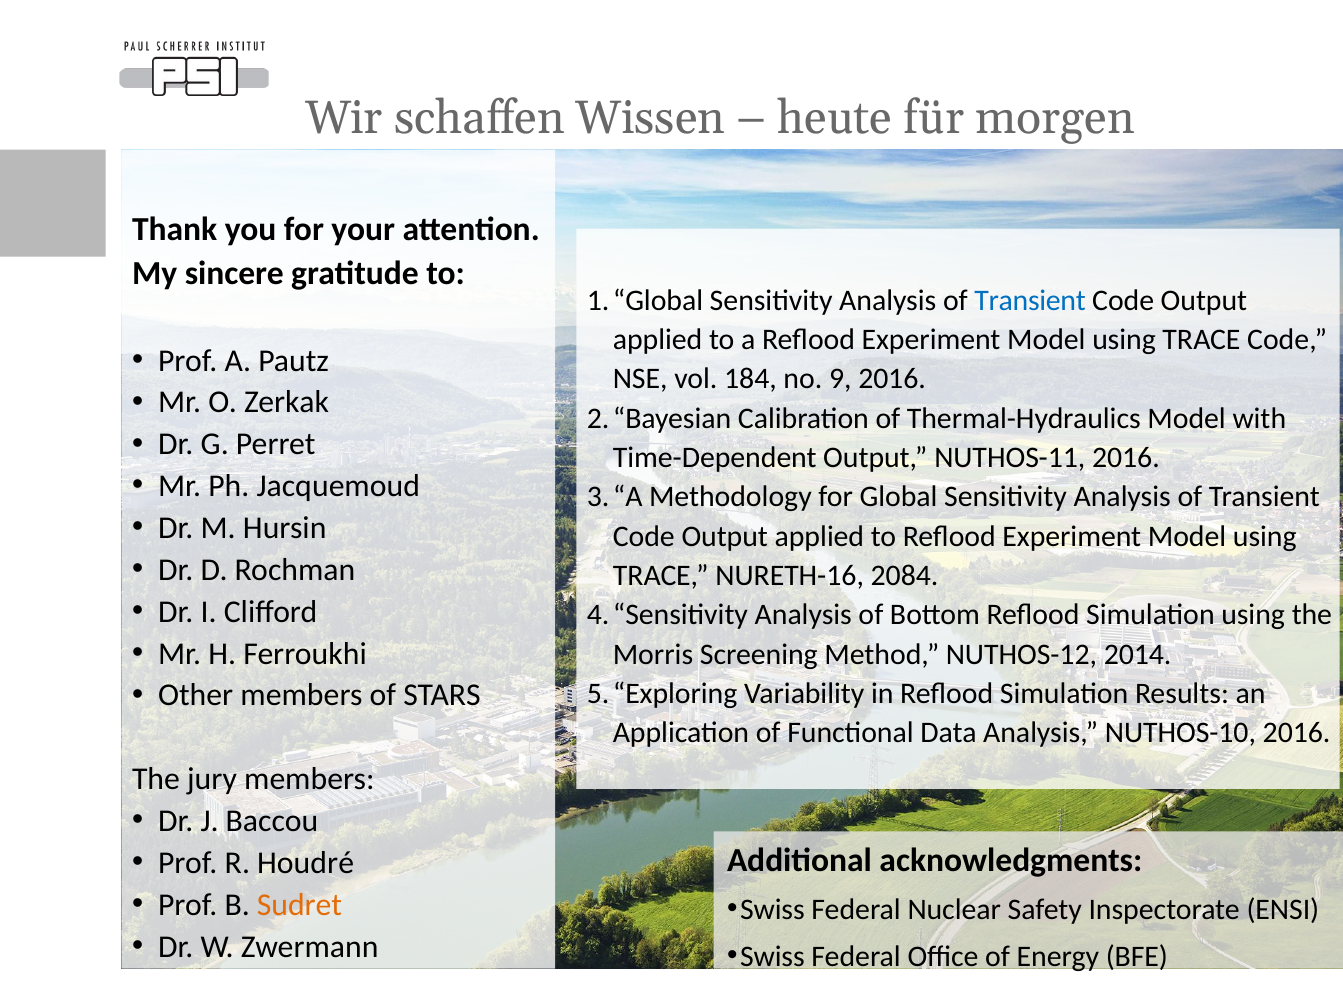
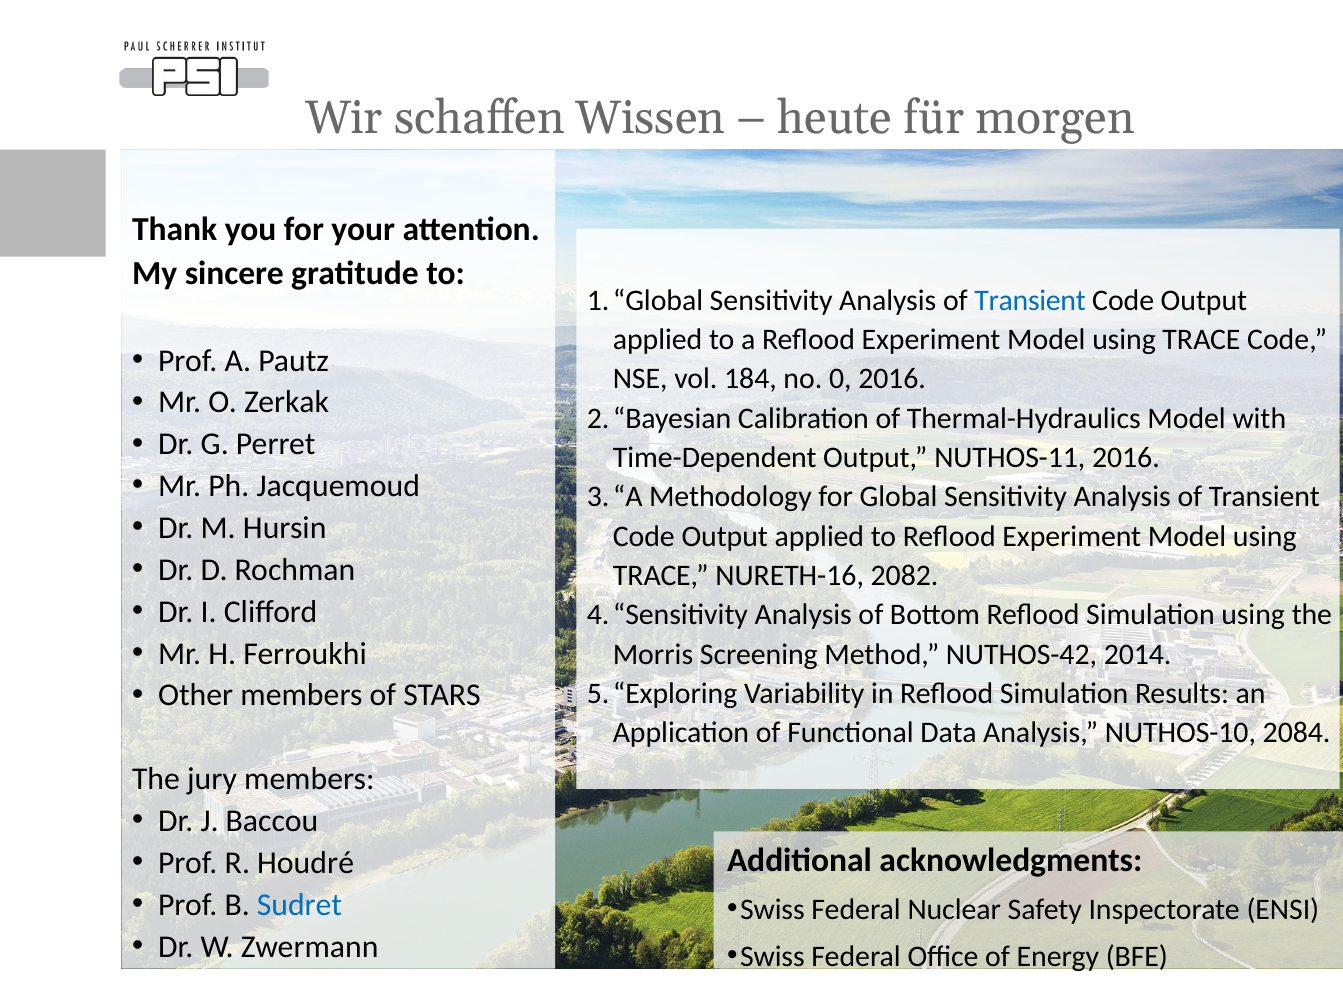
9: 9 -> 0
2084: 2084 -> 2082
NUTHOS-12: NUTHOS-12 -> NUTHOS-42
NUTHOS-10 2016: 2016 -> 2084
Sudret colour: orange -> blue
